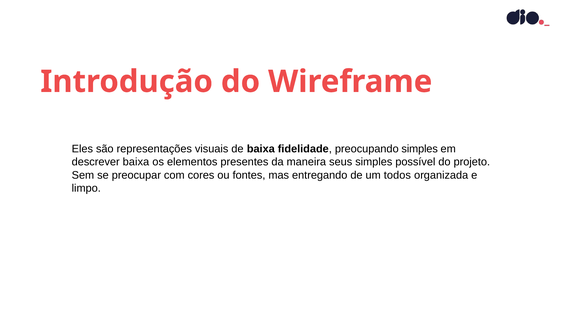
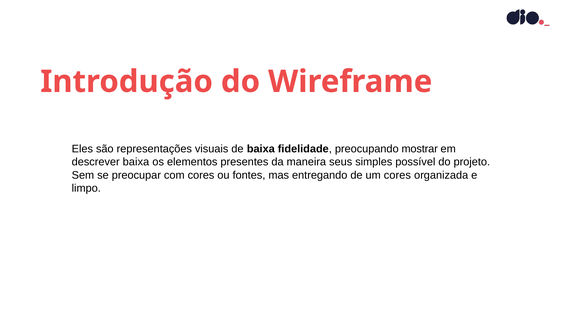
preocupando simples: simples -> mostrar
um todos: todos -> cores
